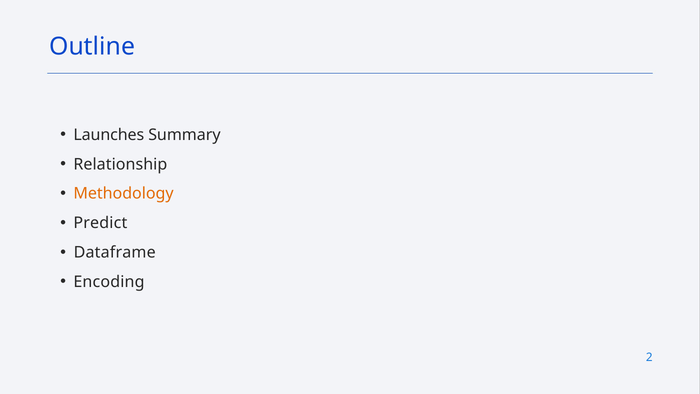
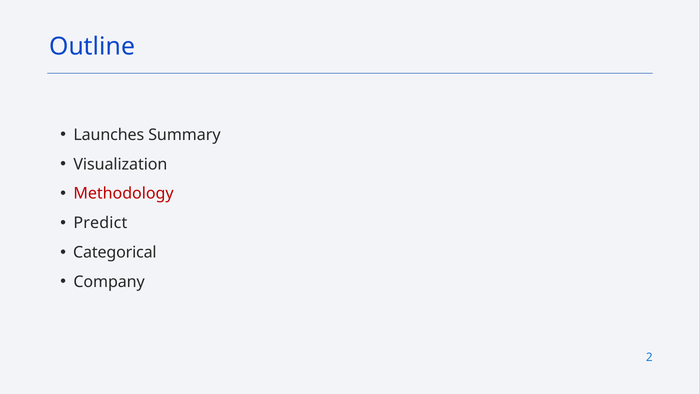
Relationship: Relationship -> Visualization
Methodology colour: orange -> red
Dataframe: Dataframe -> Categorical
Encoding: Encoding -> Company
